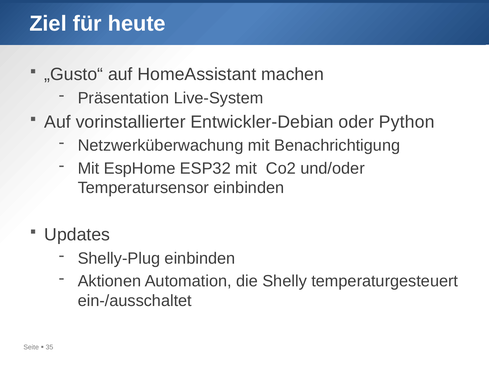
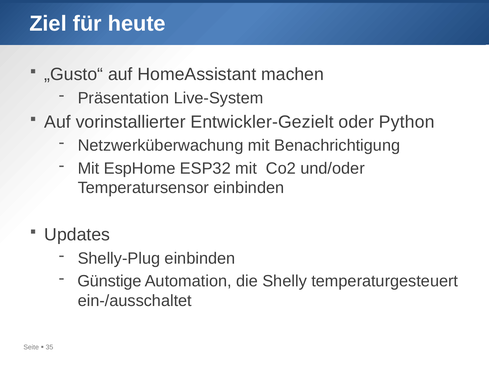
Entwickler-Debian: Entwickler-Debian -> Entwickler-Gezielt
Aktionen: Aktionen -> Günstige
